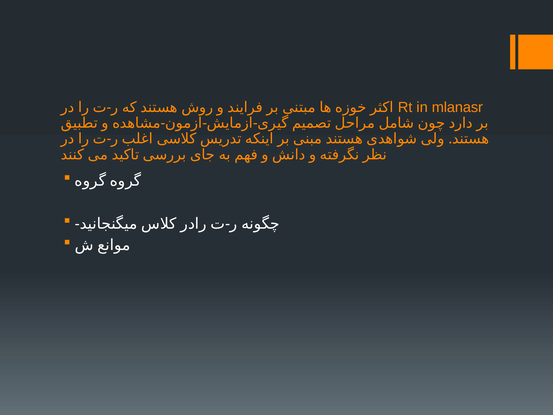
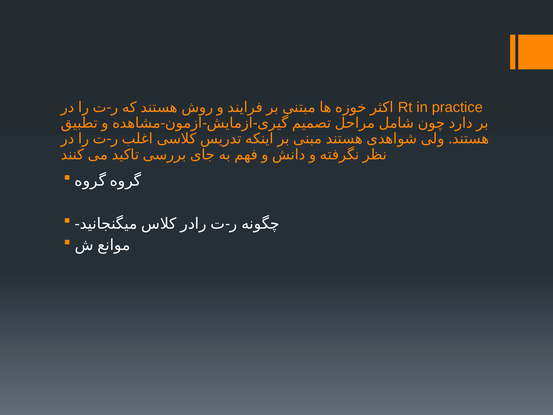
mlanasr: mlanasr -> practice
